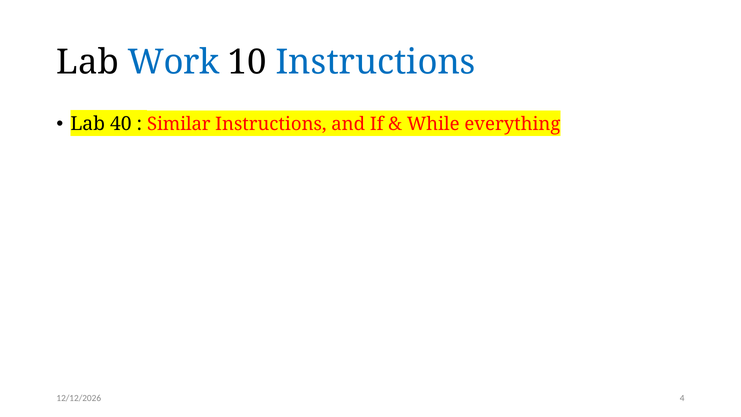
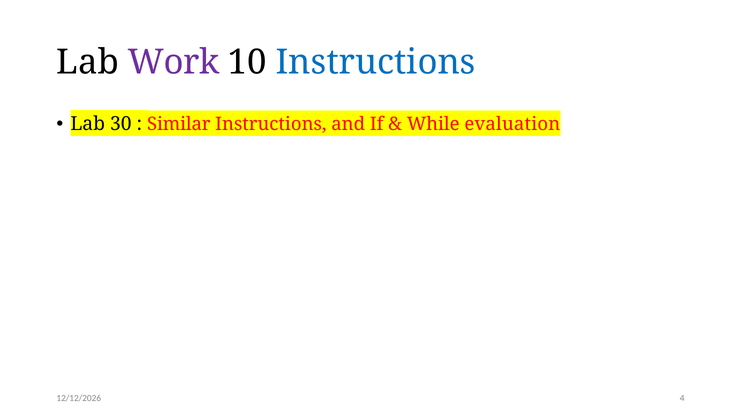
Work colour: blue -> purple
40: 40 -> 30
everything: everything -> evaluation
